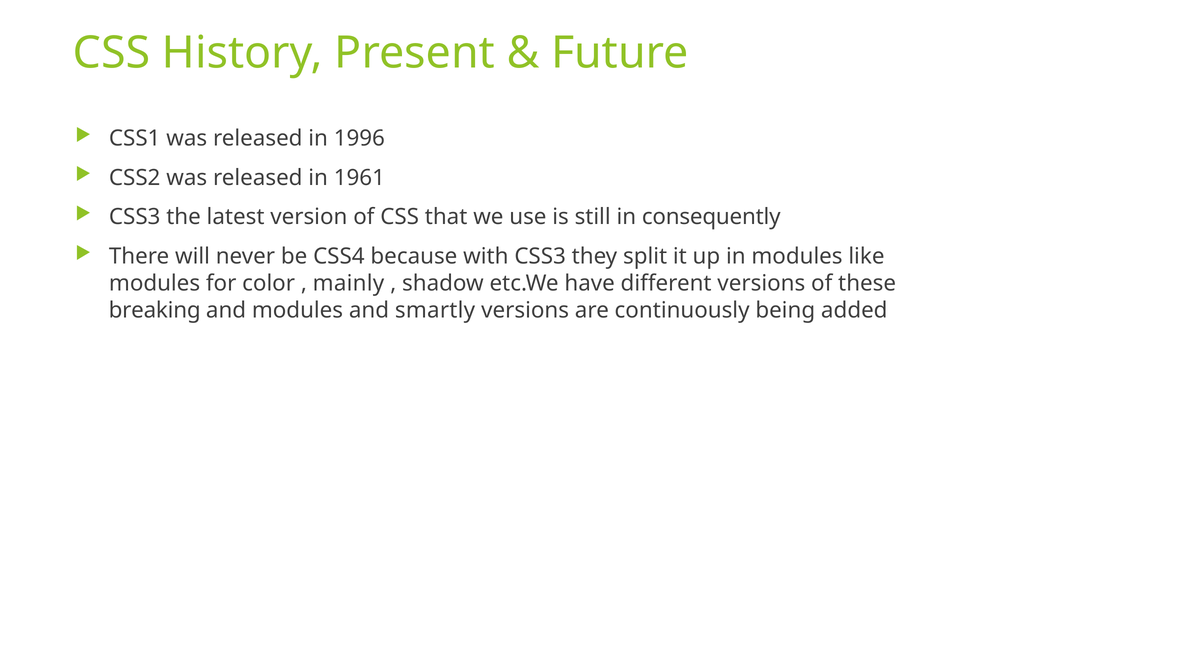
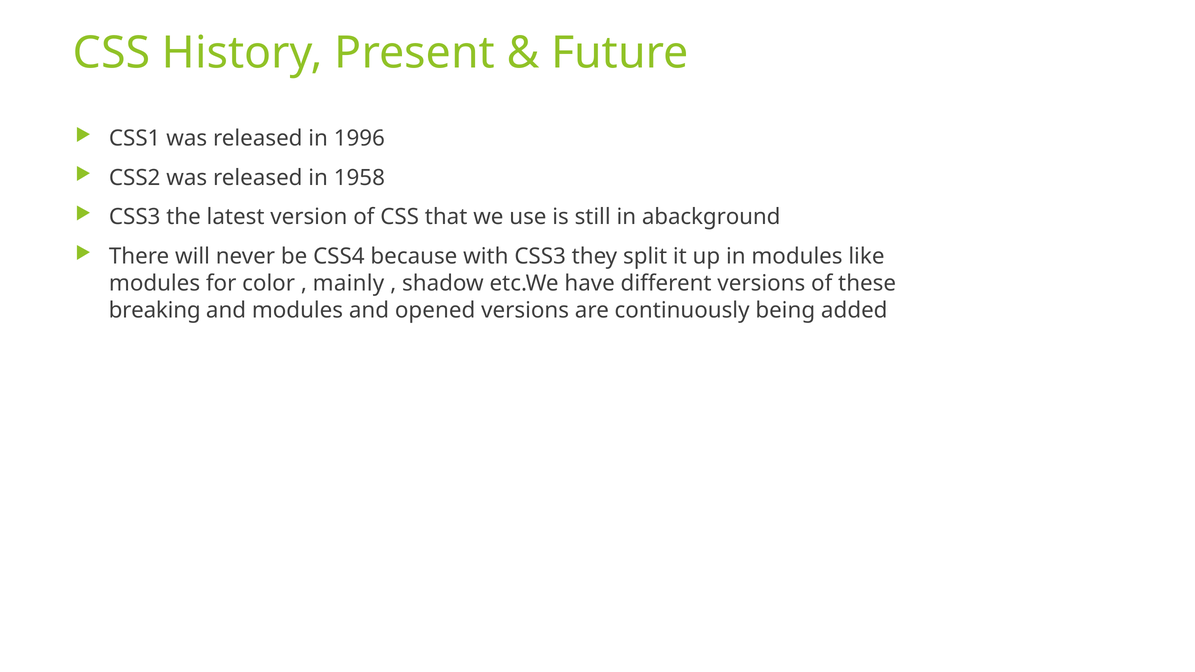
1961: 1961 -> 1958
consequently: consequently -> abackground
smartly: smartly -> opened
